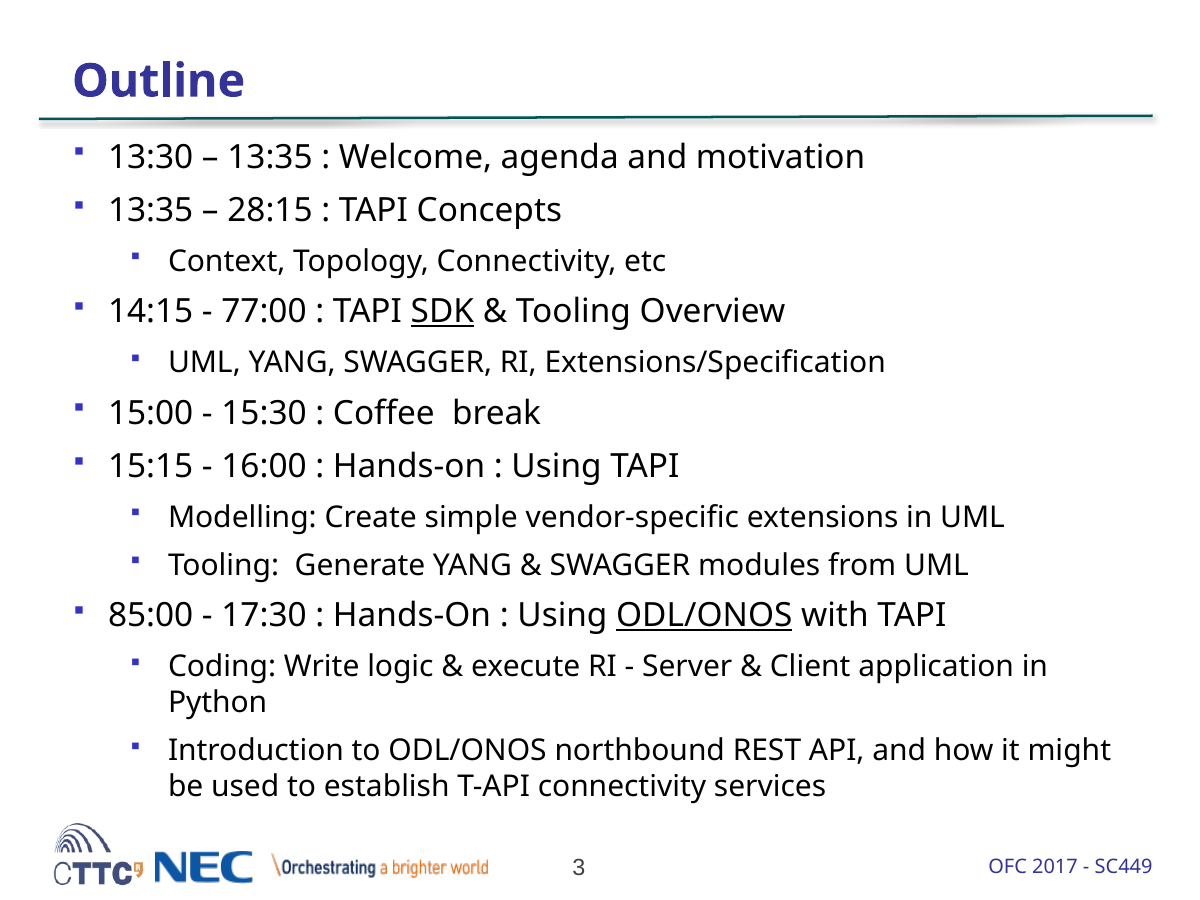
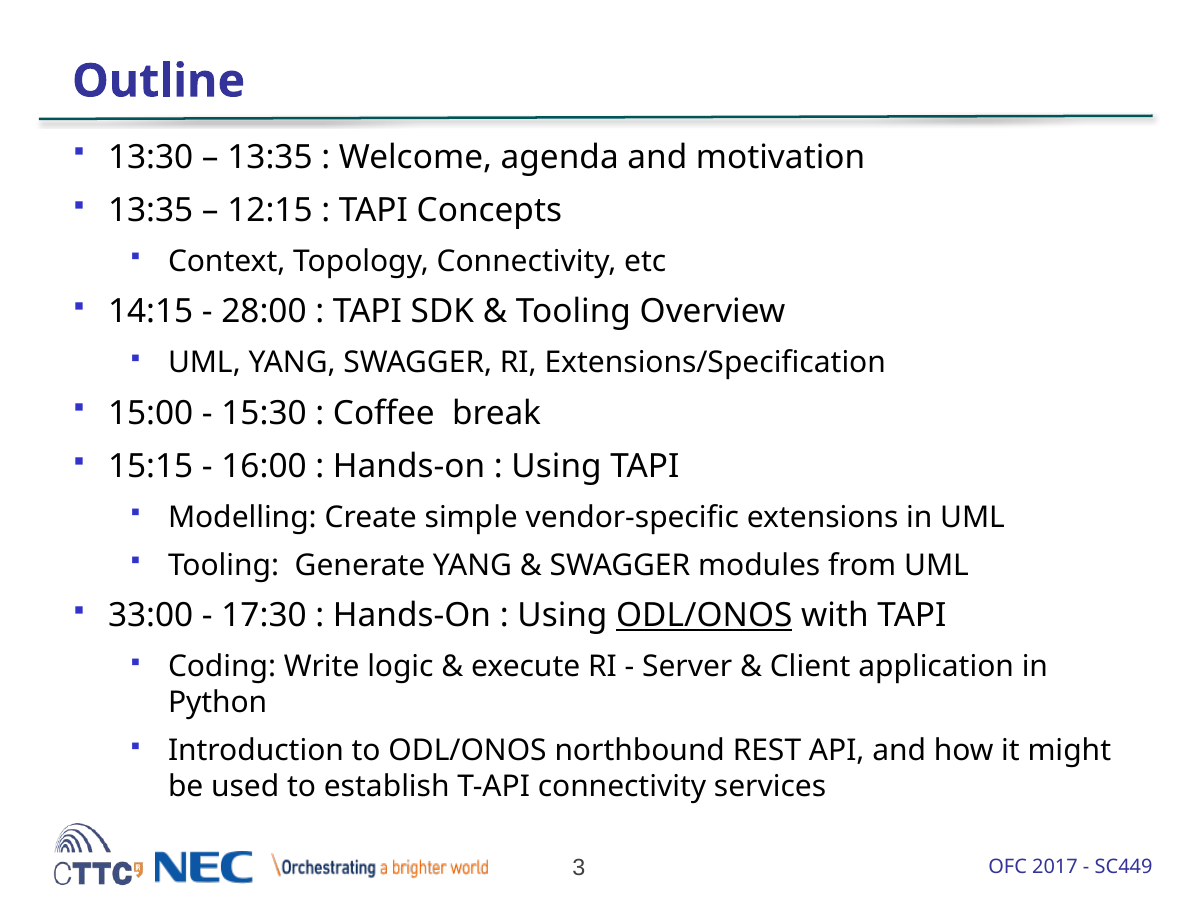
28:15: 28:15 -> 12:15
77:00: 77:00 -> 28:00
SDK underline: present -> none
85:00: 85:00 -> 33:00
